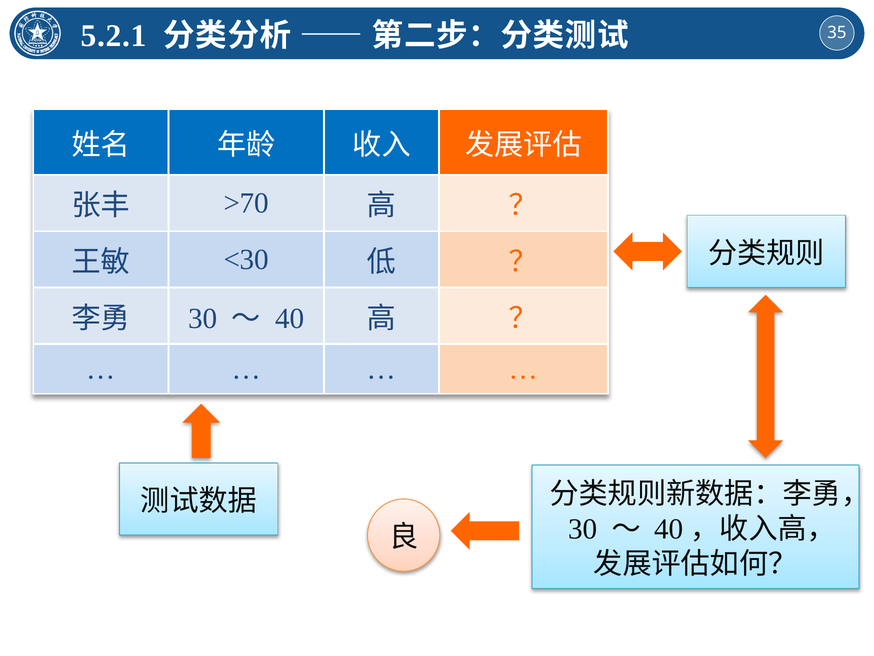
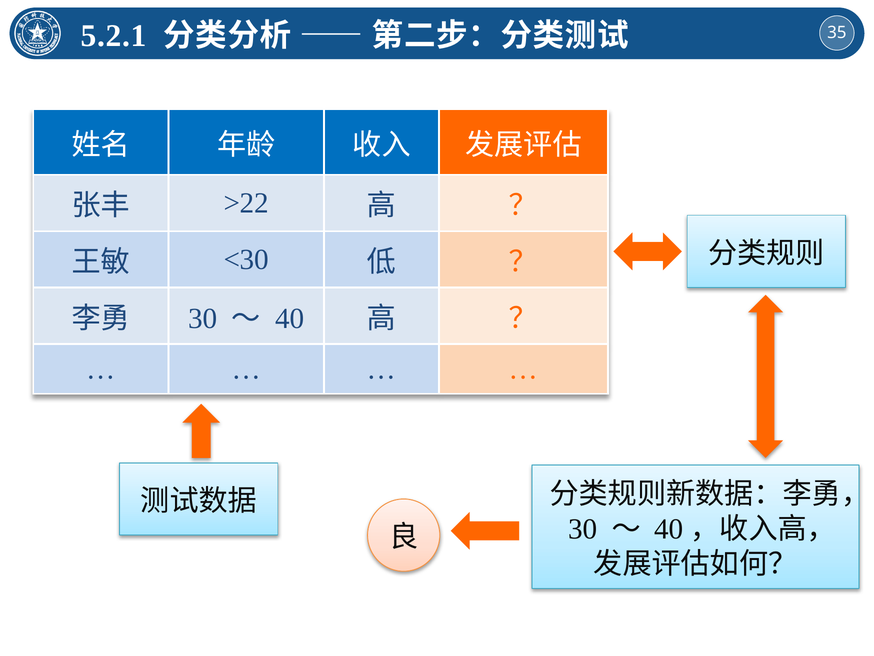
>70: >70 -> >22
